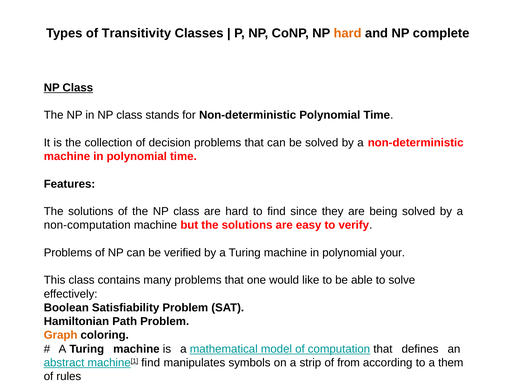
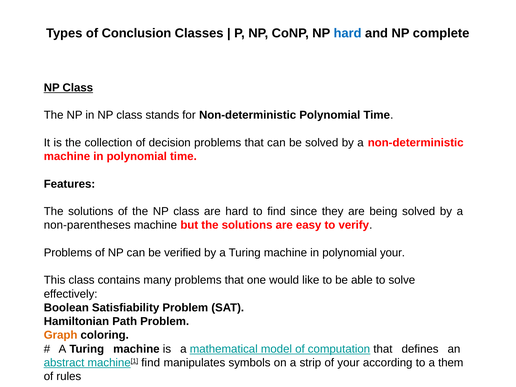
Transitivity: Transitivity -> Conclusion
hard at (348, 33) colour: orange -> blue
non-computation: non-computation -> non-parentheses
of from: from -> your
